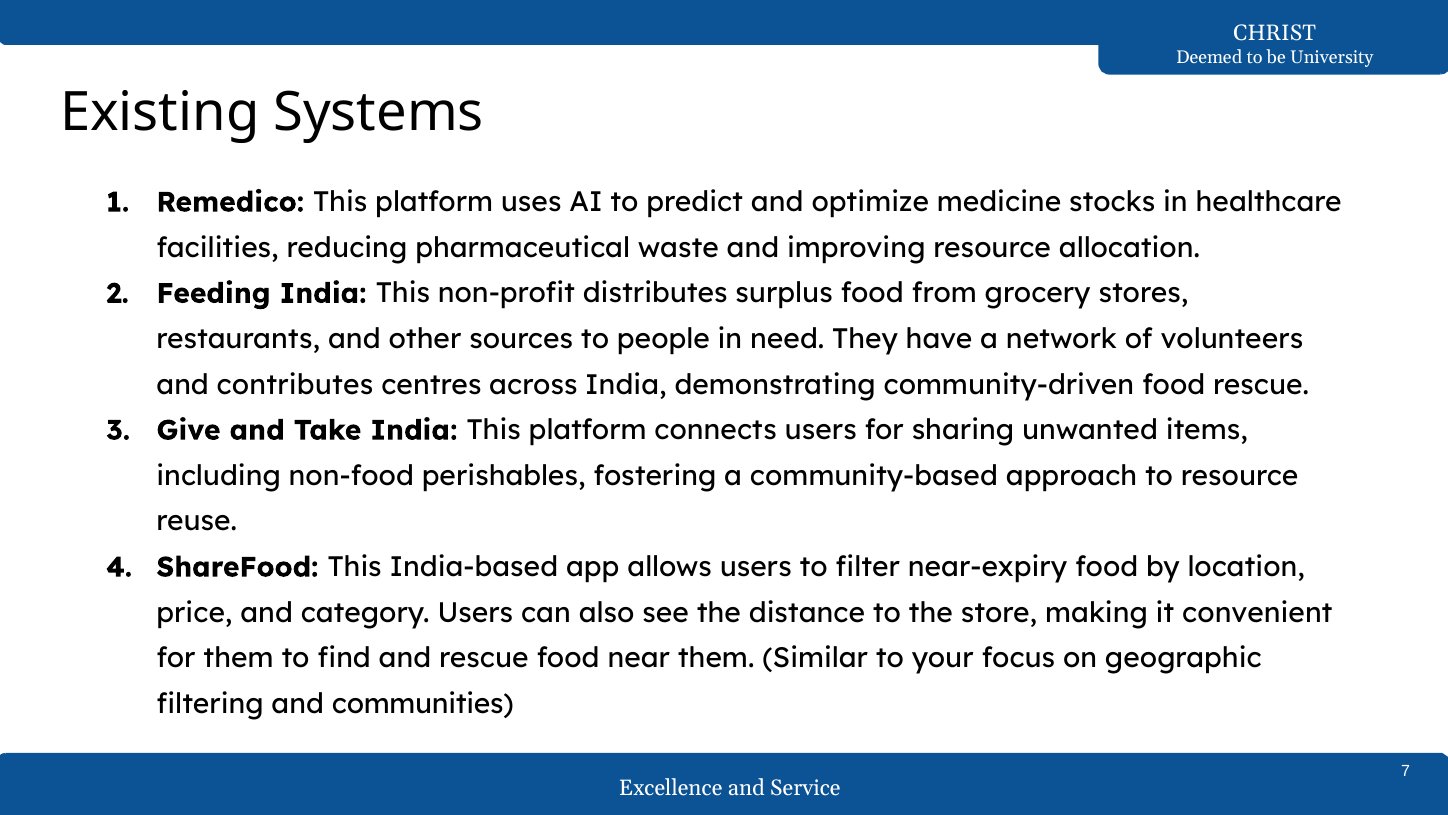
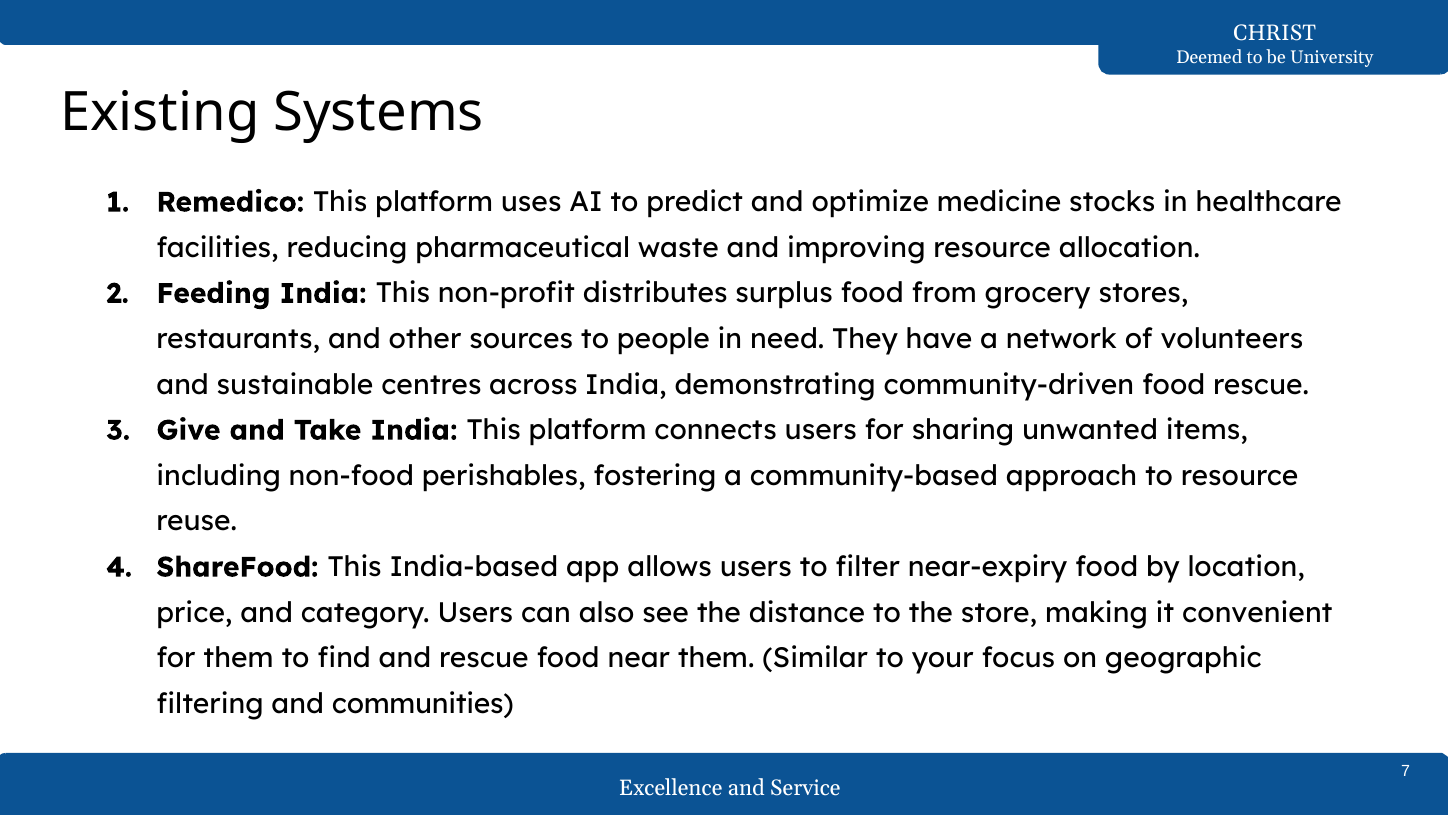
contributes: contributes -> sustainable
